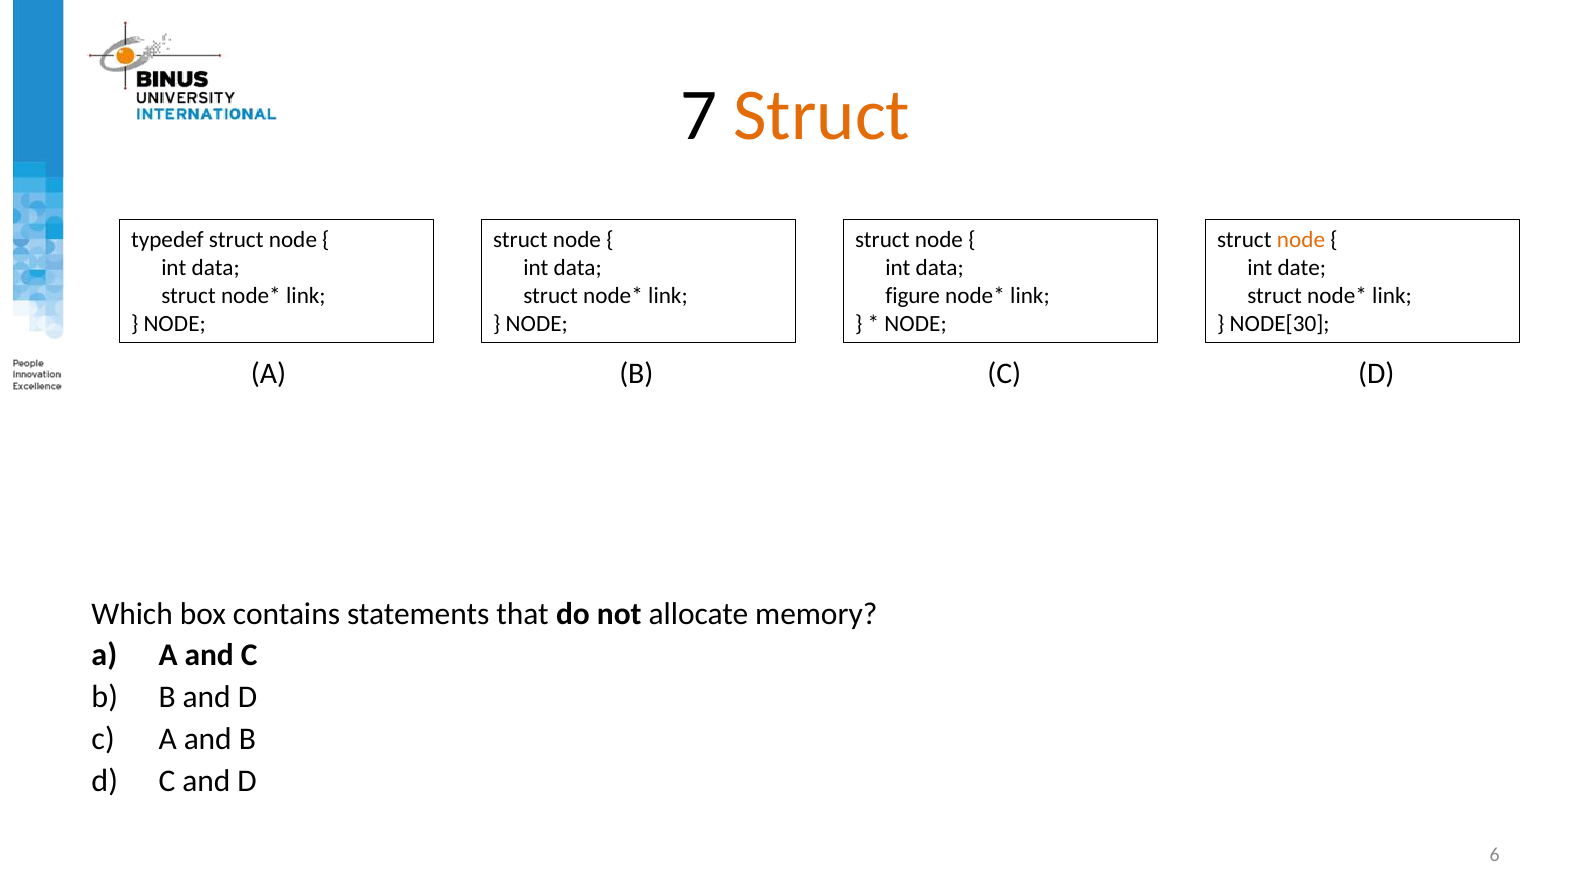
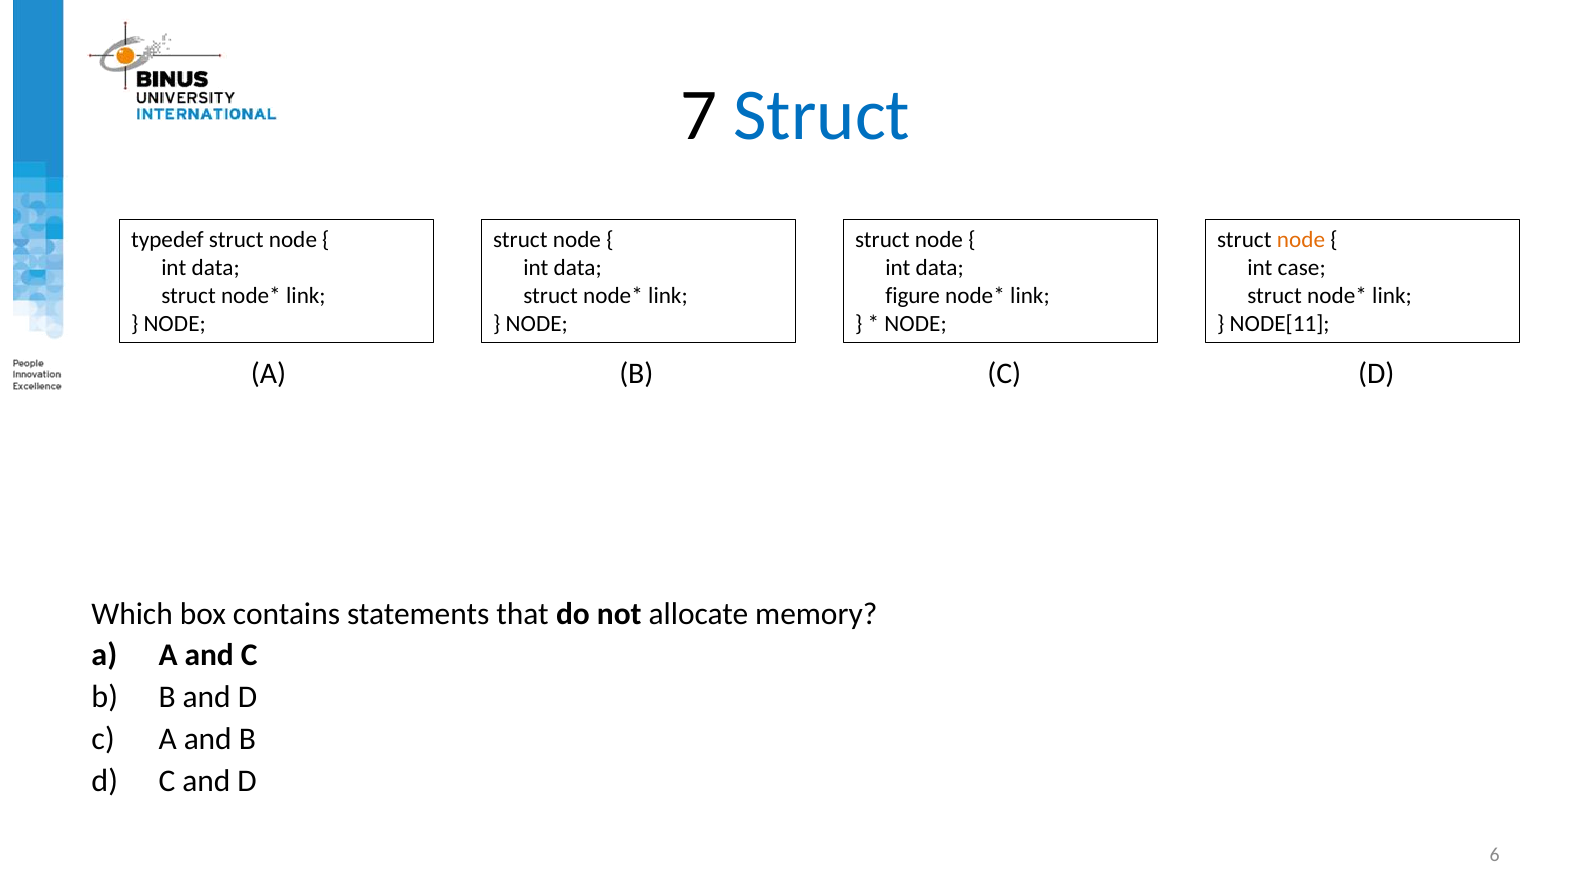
Struct at (822, 116) colour: orange -> blue
date: date -> case
NODE[30: NODE[30 -> NODE[11
